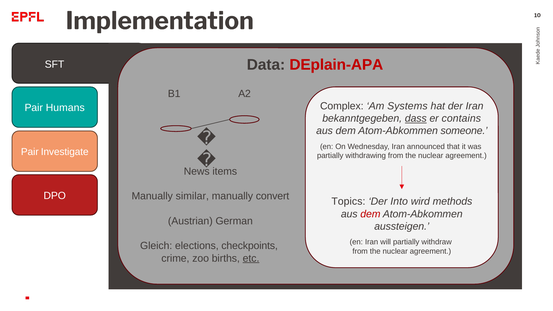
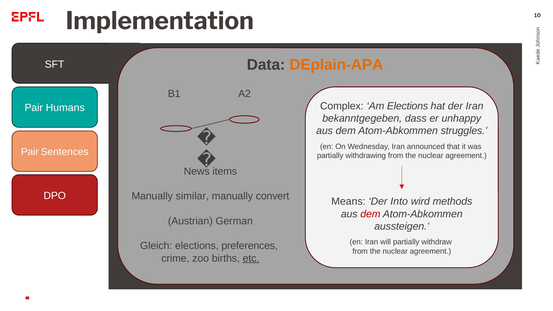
DEplain-APA colour: red -> orange
Am Systems: Systems -> Elections
dass underline: present -> none
contains: contains -> unhappy
someone: someone -> struggles
Investigate: Investigate -> Sentences
Topics: Topics -> Means
checkpoints: checkpoints -> preferences
